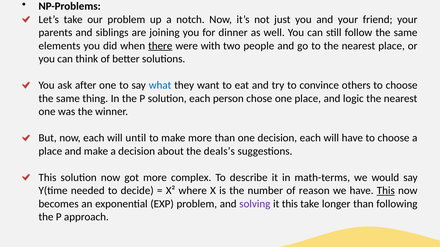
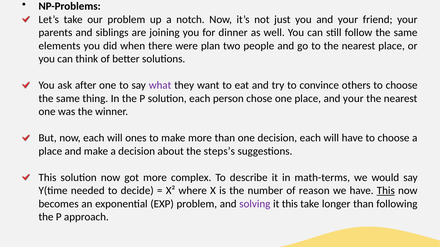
there underline: present -> none
with: with -> plan
what colour: blue -> purple
place and logic: logic -> your
until: until -> ones
deals’s: deals’s -> steps’s
